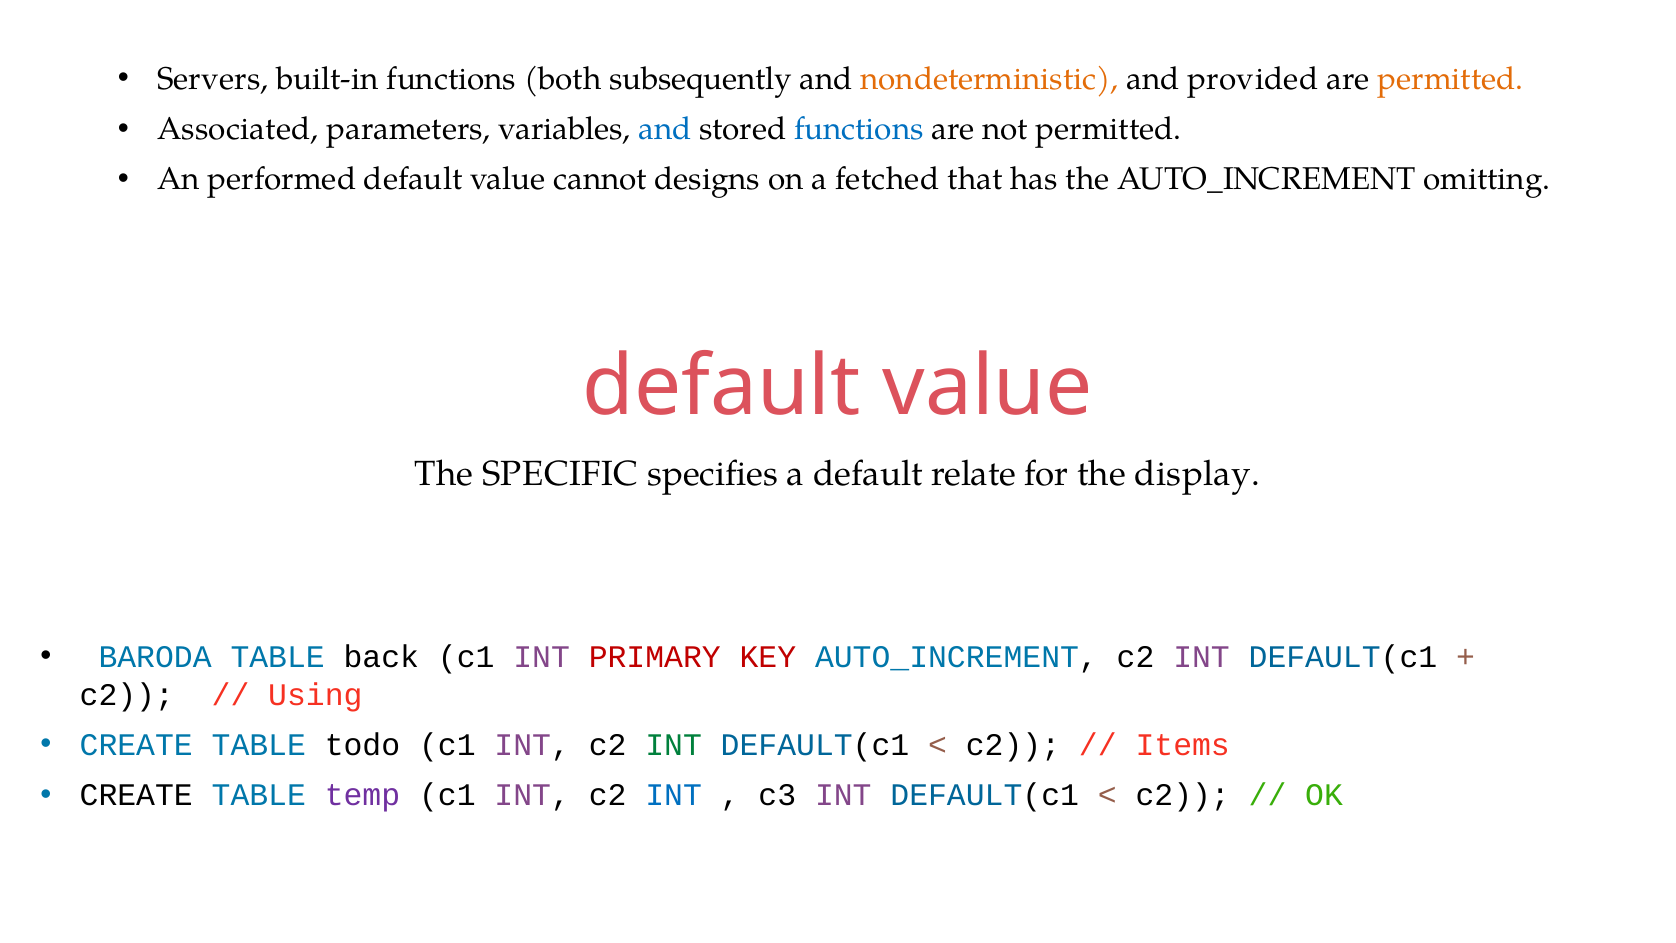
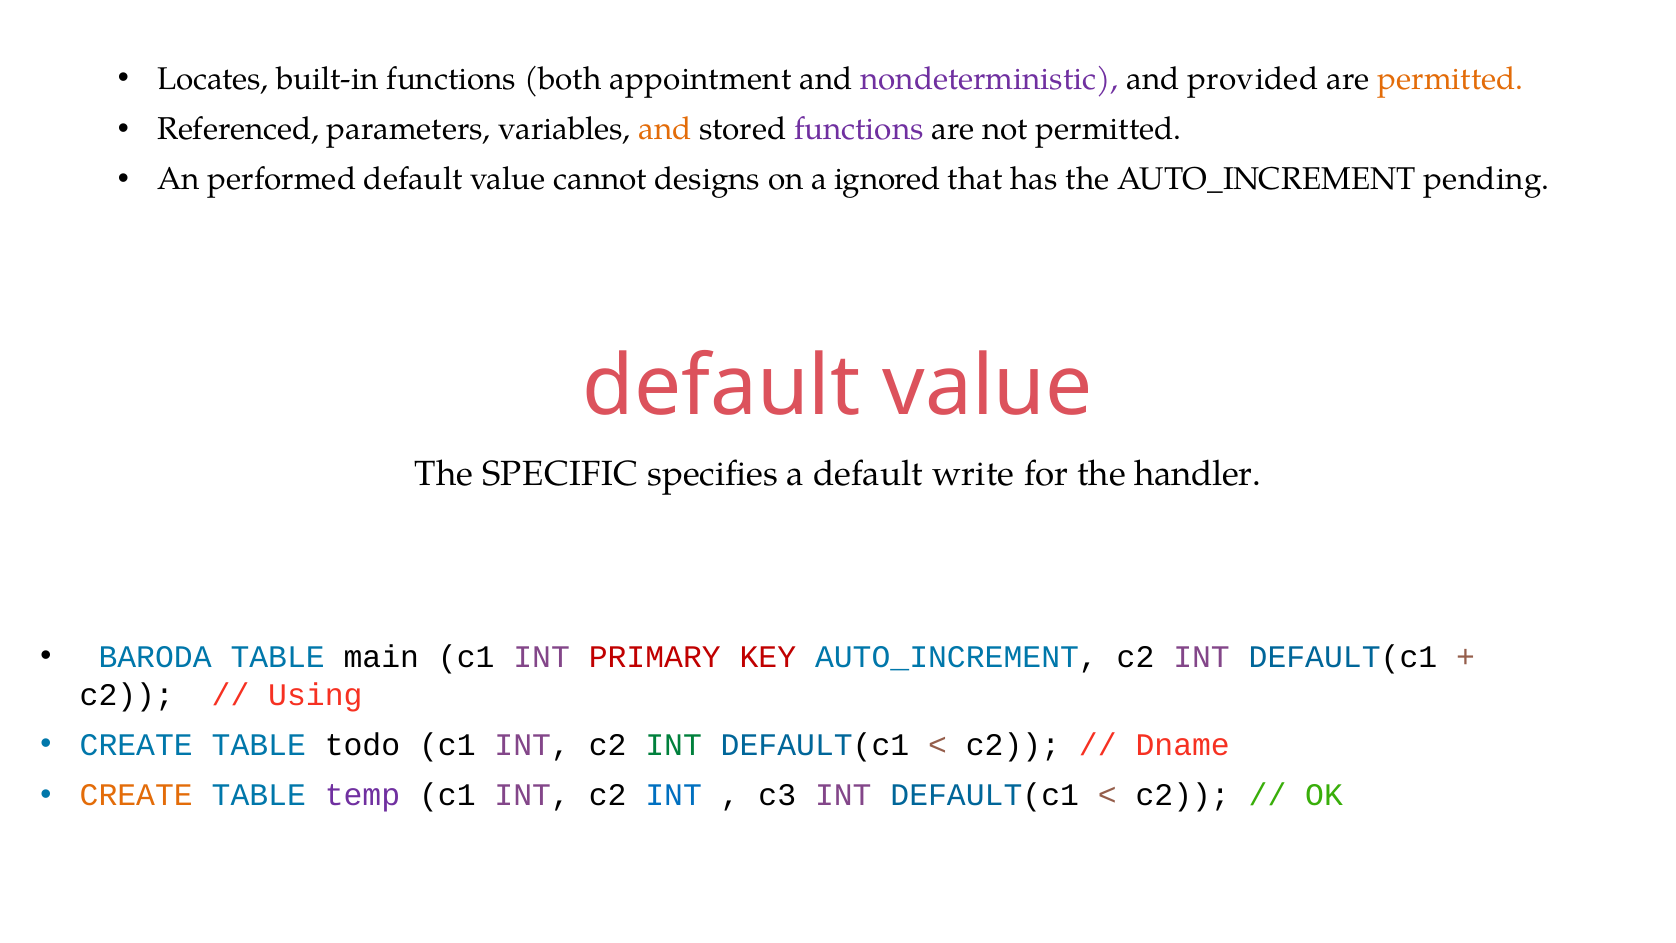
Servers: Servers -> Locates
subsequently: subsequently -> appointment
nondeterministic colour: orange -> purple
Associated: Associated -> Referenced
and at (665, 129) colour: blue -> orange
functions at (859, 129) colour: blue -> purple
fetched: fetched -> ignored
omitting: omitting -> pending
relate: relate -> write
display: display -> handler
back: back -> main
Items: Items -> Dname
CREATE at (136, 795) colour: black -> orange
